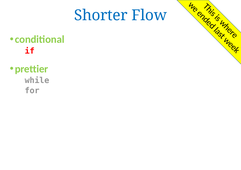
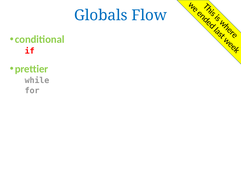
Shorter: Shorter -> Globals
